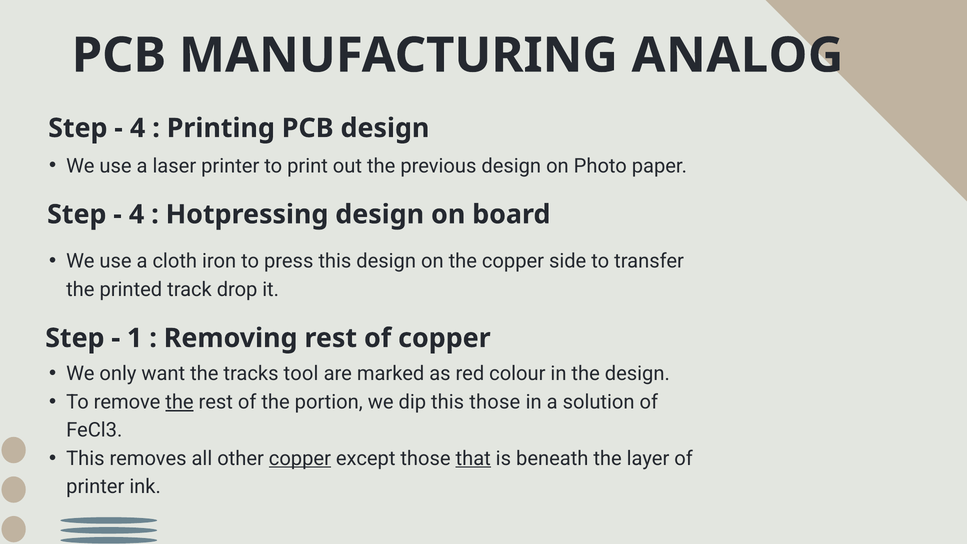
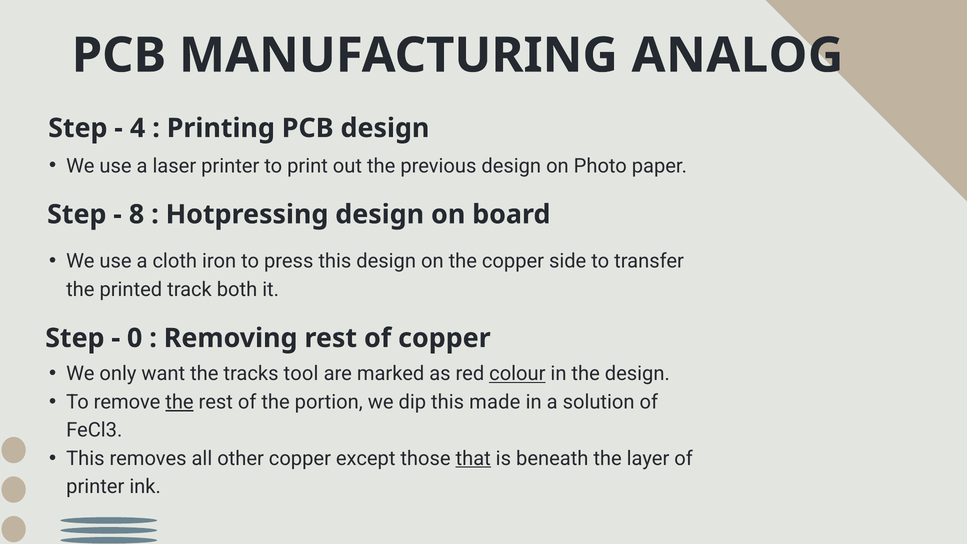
4 at (137, 214): 4 -> 8
drop: drop -> both
1: 1 -> 0
colour underline: none -> present
this those: those -> made
copper at (300, 458) underline: present -> none
